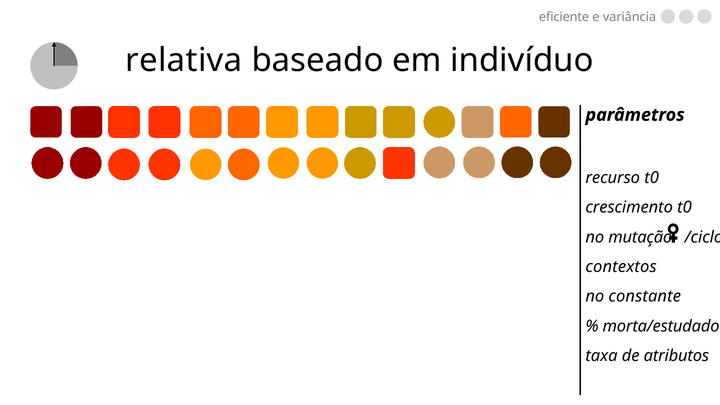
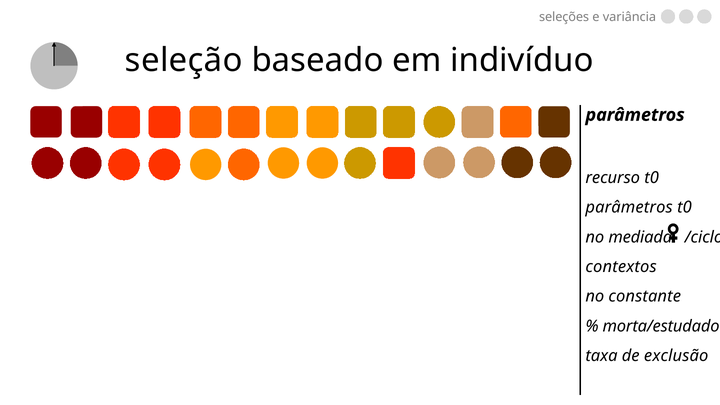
eficiente: eficiente -> seleções
relativa: relativa -> seleção
crescimento at (629, 207): crescimento -> parâmetros
mutação: mutação -> mediada
atributos: atributos -> exclusão
